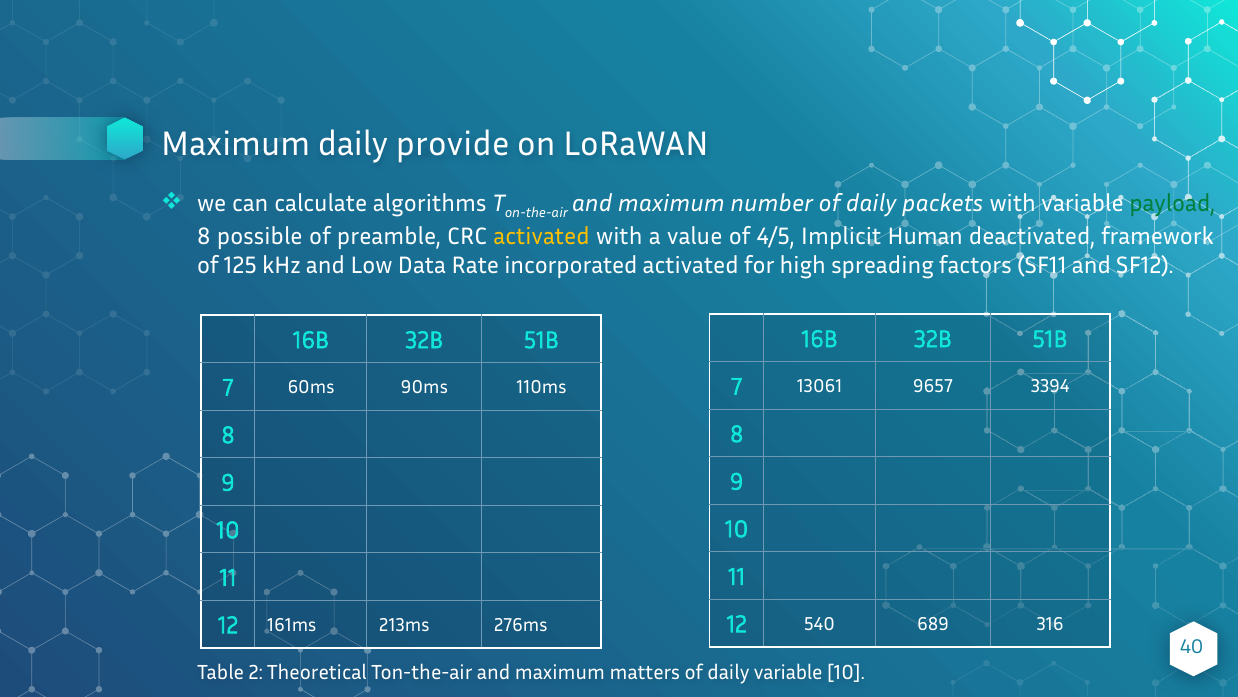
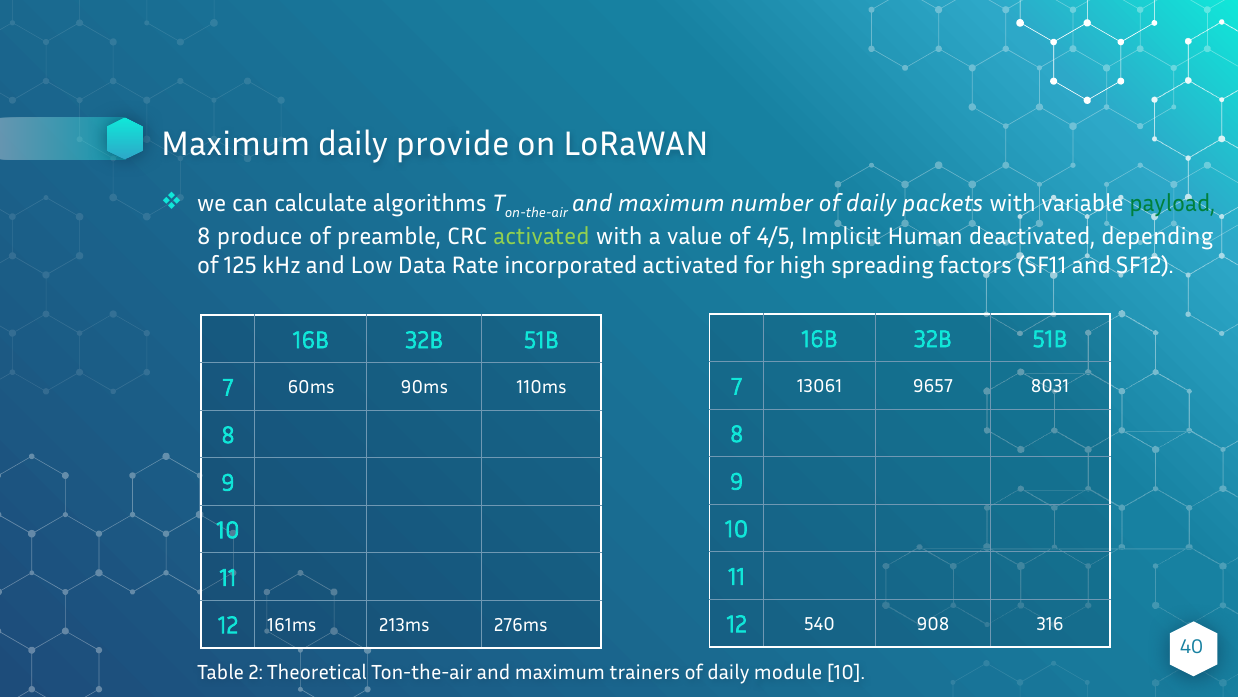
possible: possible -> produce
activated at (542, 236) colour: yellow -> light green
framework: framework -> depending
3394: 3394 -> 8031
689: 689 -> 908
matters: matters -> trainers
daily variable: variable -> module
